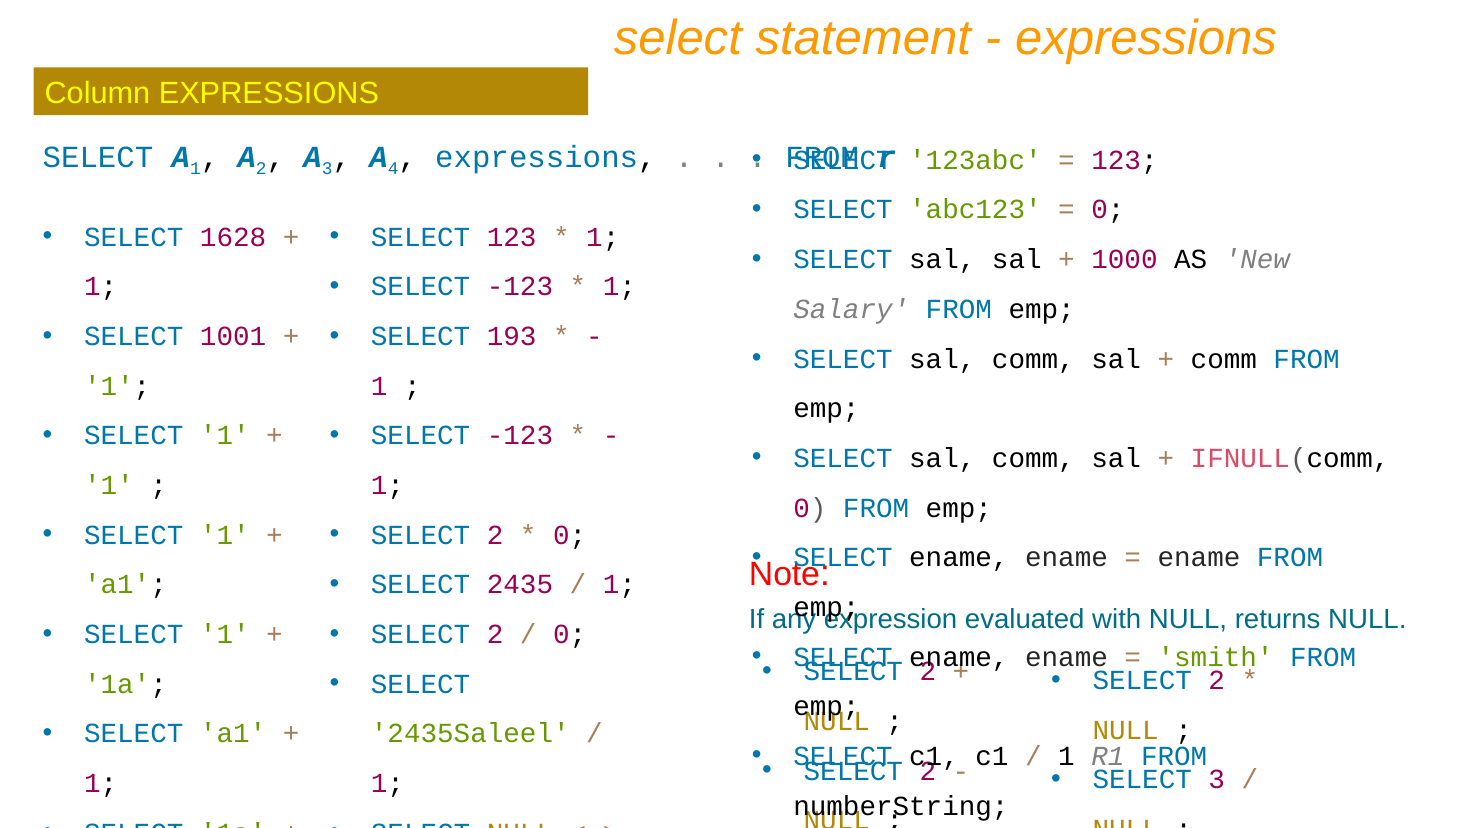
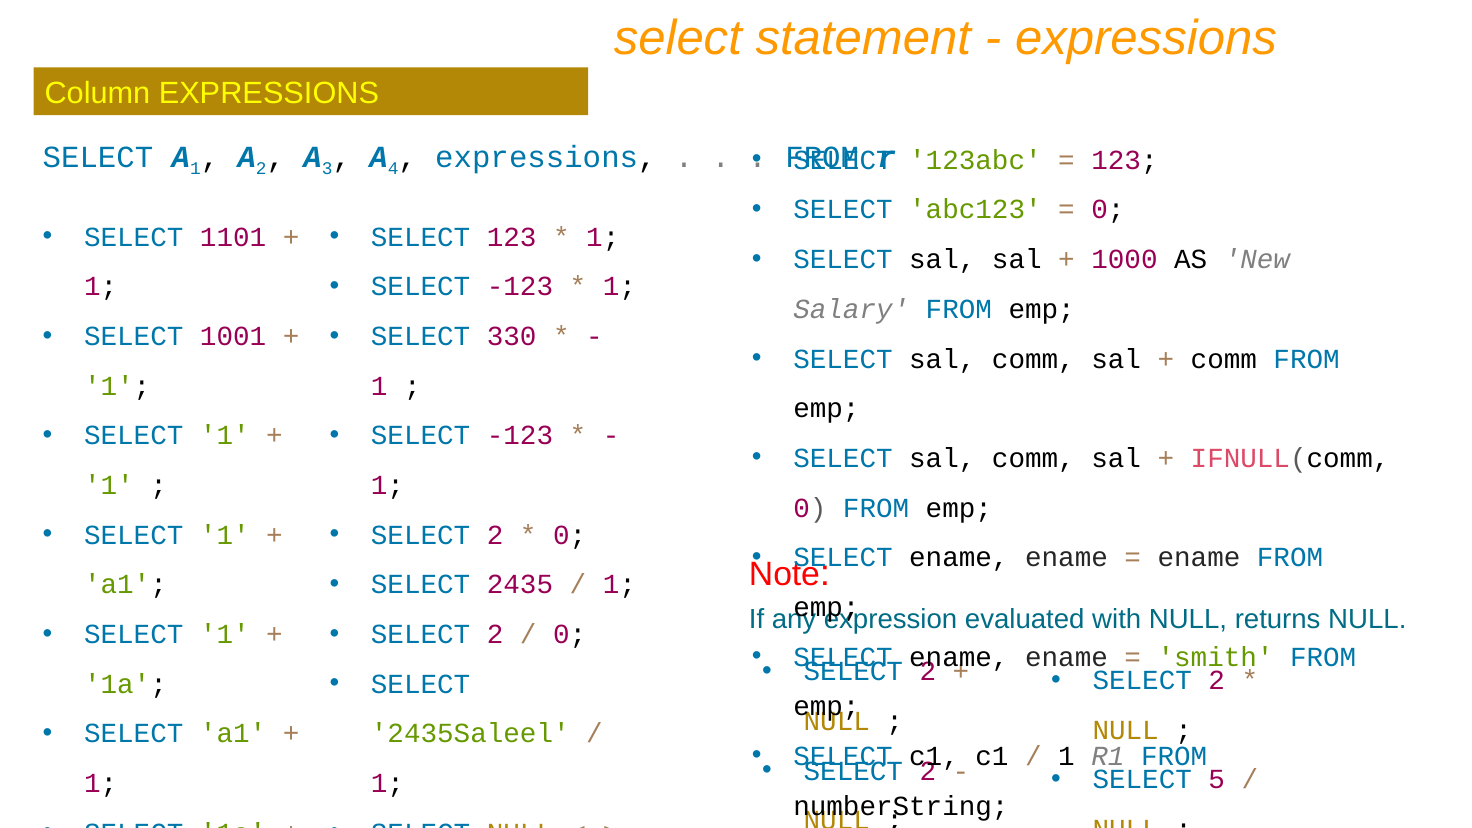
1628: 1628 -> 1101
193: 193 -> 330
SELECT 3: 3 -> 5
